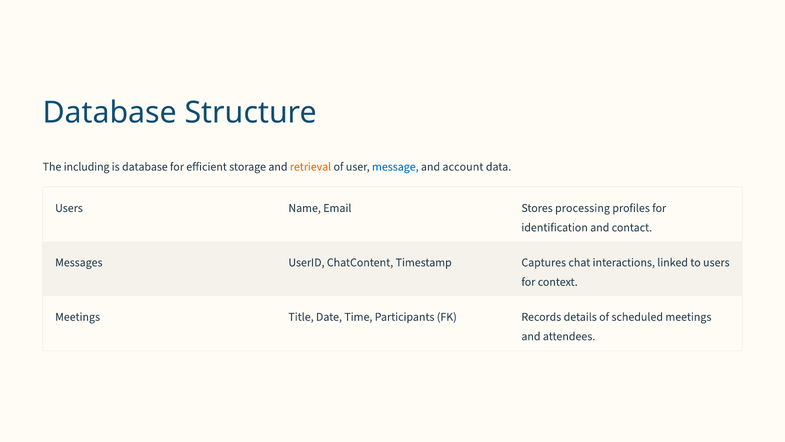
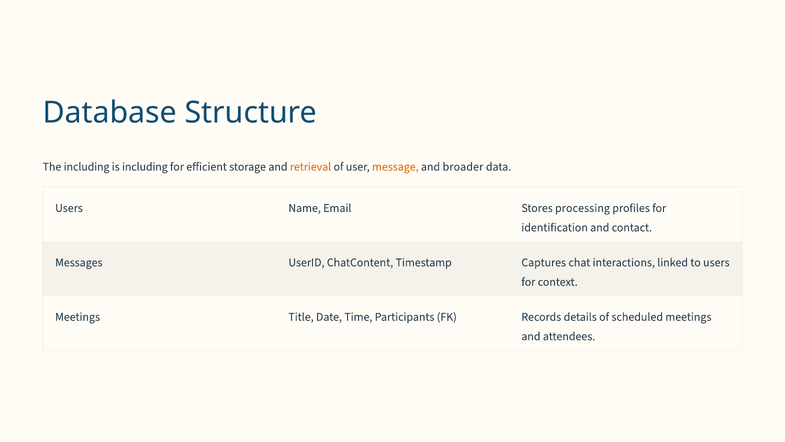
is database: database -> including
message colour: blue -> orange
account: account -> broader
